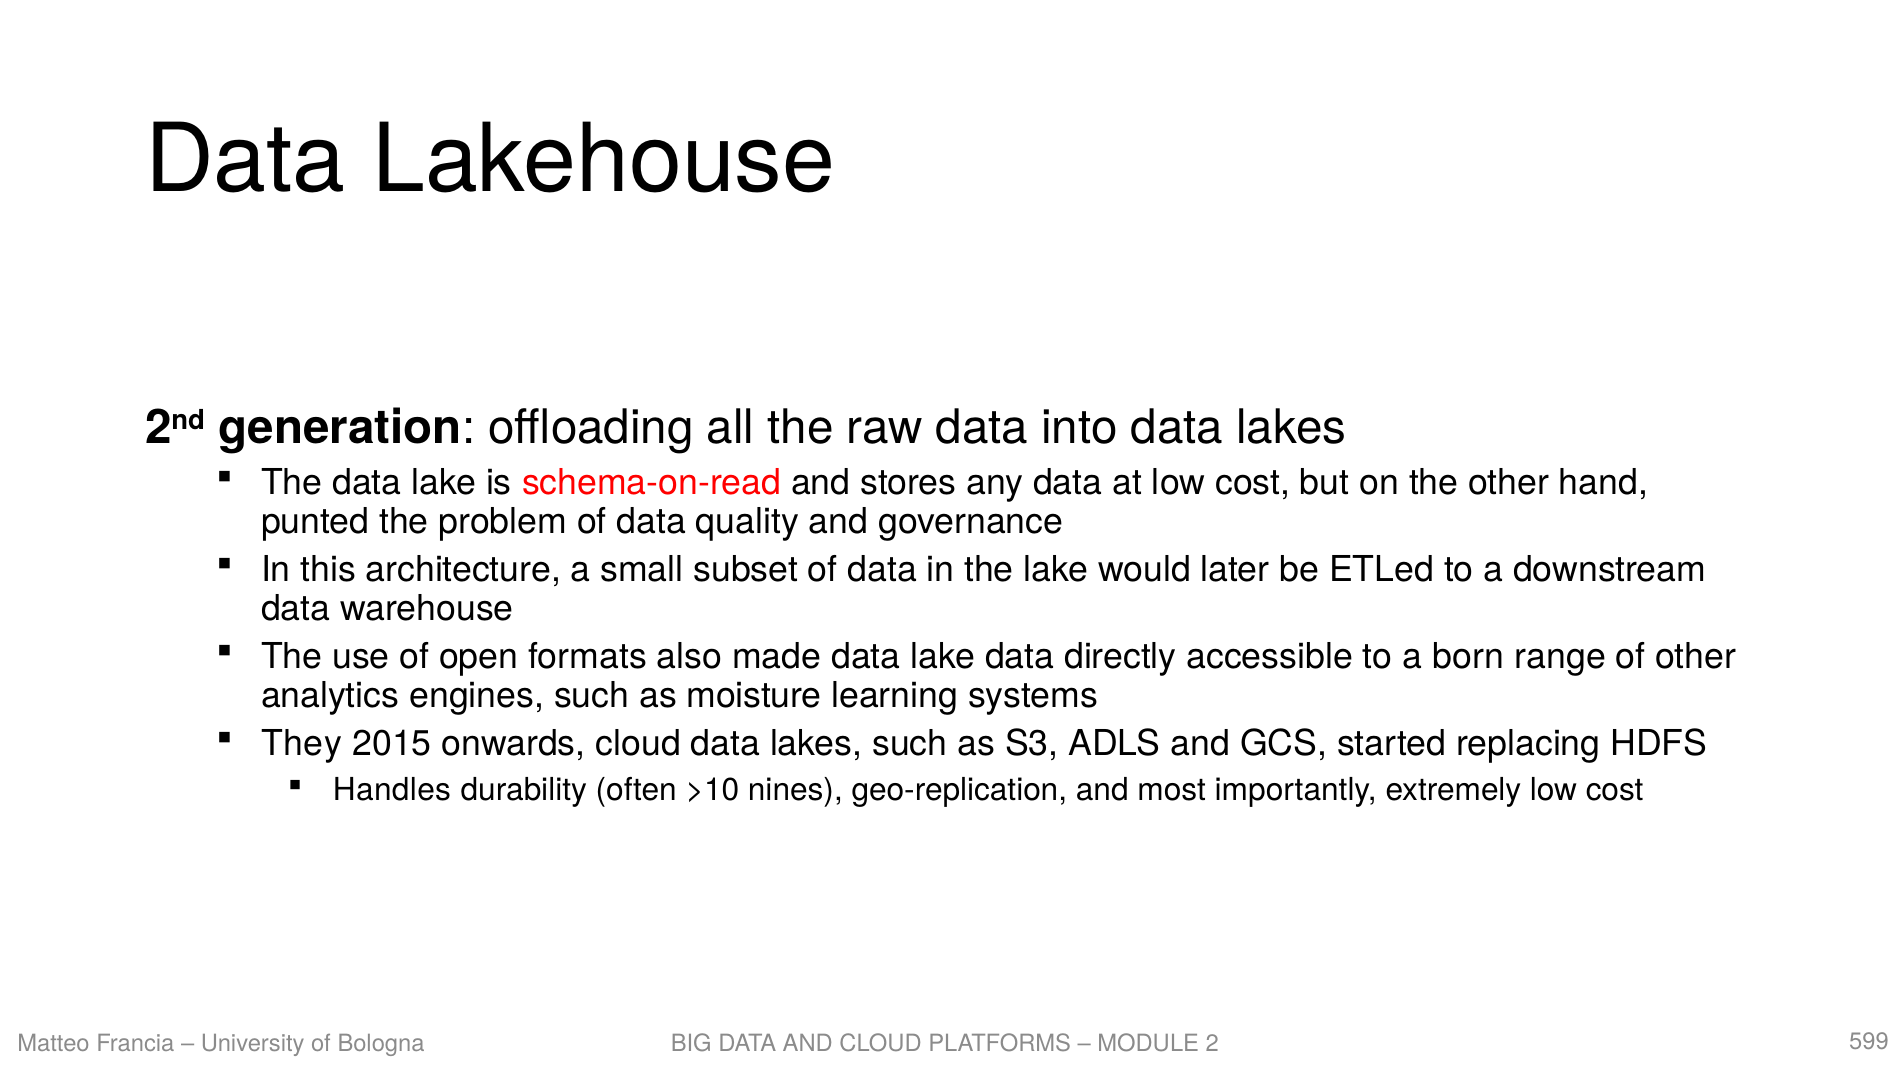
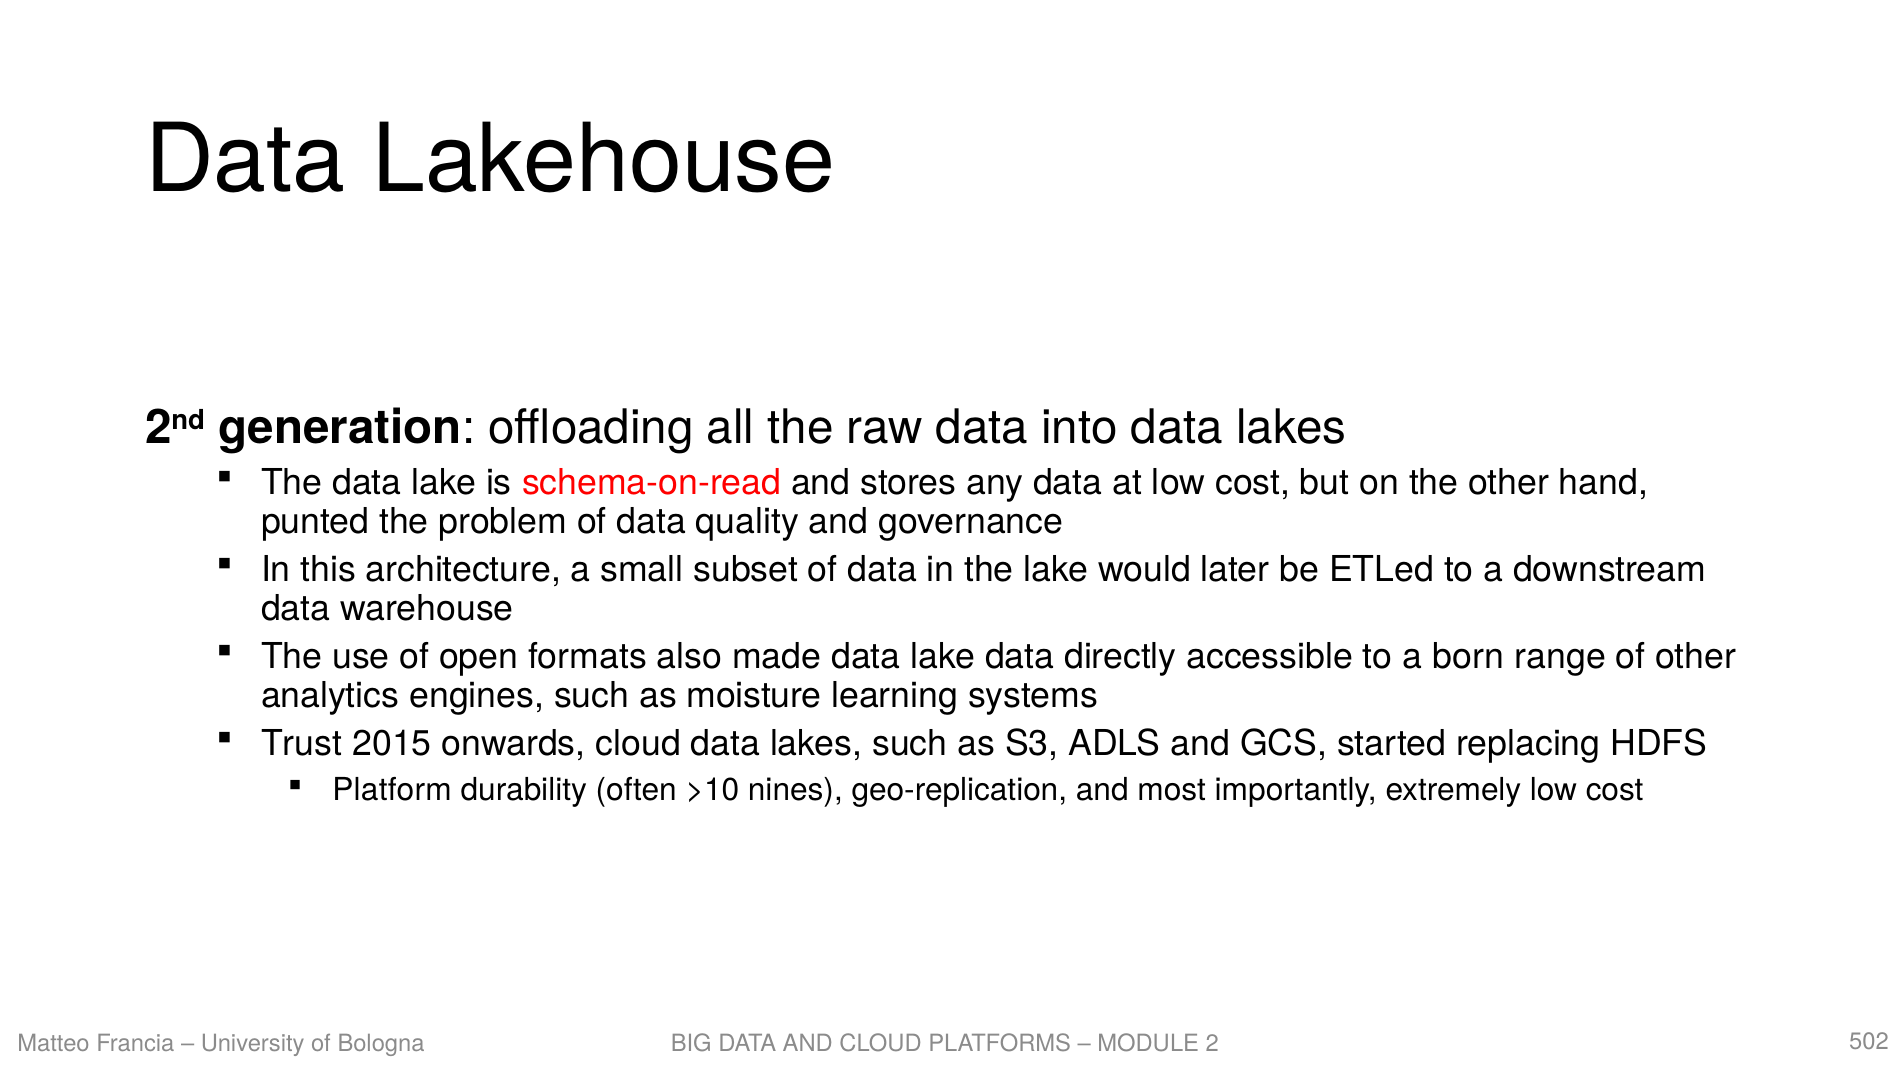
They: They -> Trust
Handles: Handles -> Platform
599: 599 -> 502
